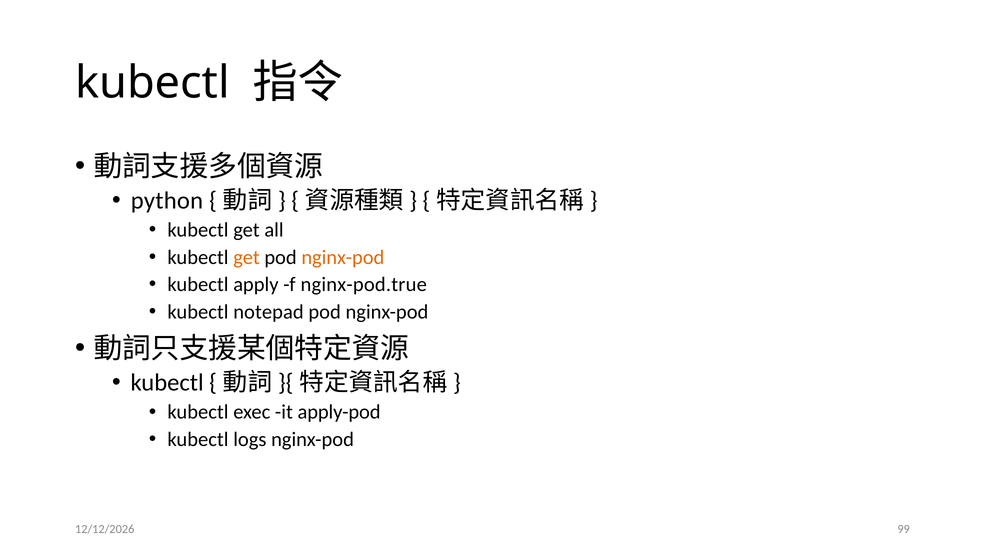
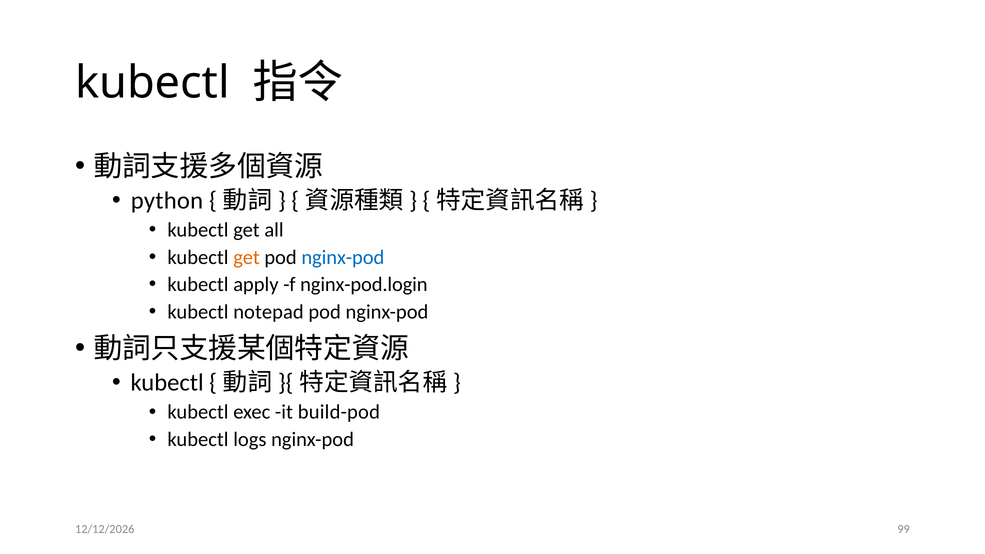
nginx-pod at (343, 257) colour: orange -> blue
nginx-pod.true: nginx-pod.true -> nginx-pod.login
apply-pod: apply-pod -> build-pod
